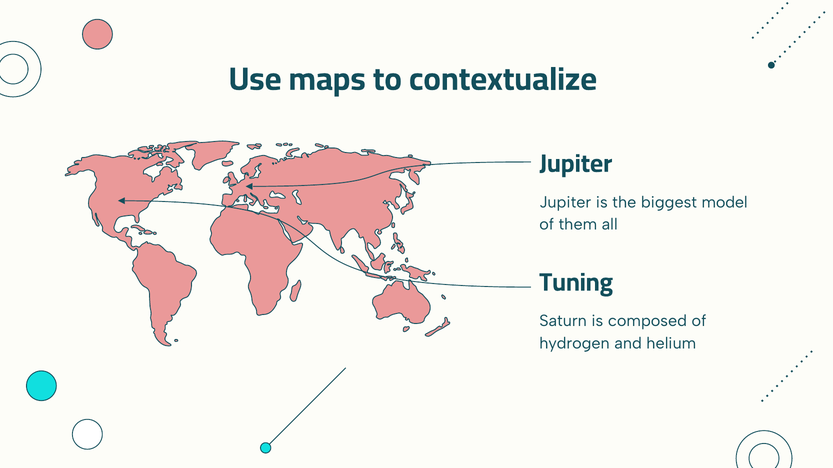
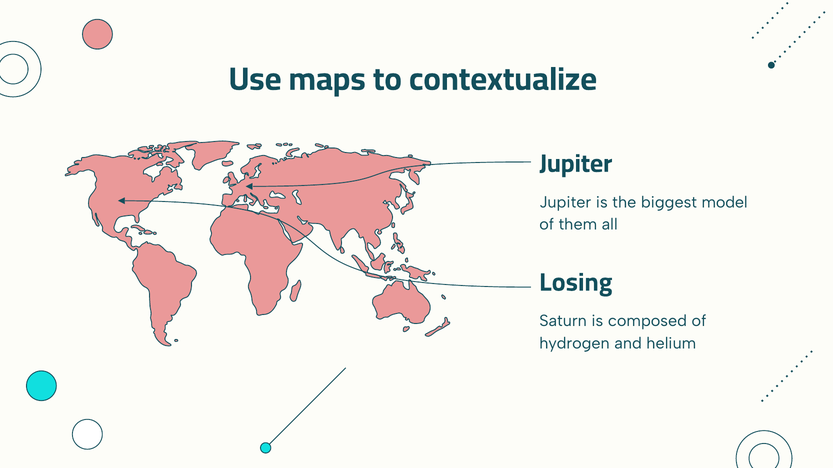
Tuning: Tuning -> Losing
